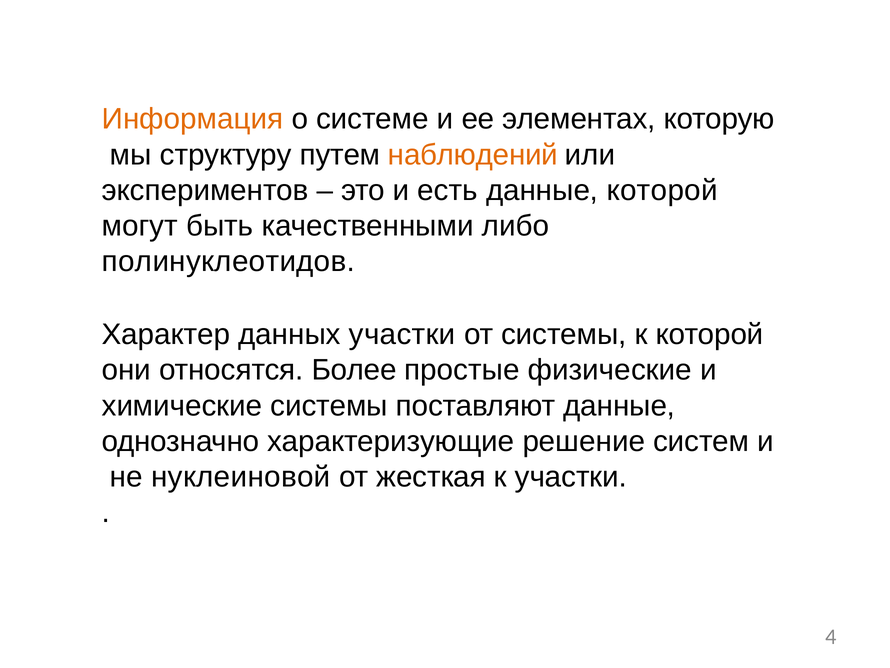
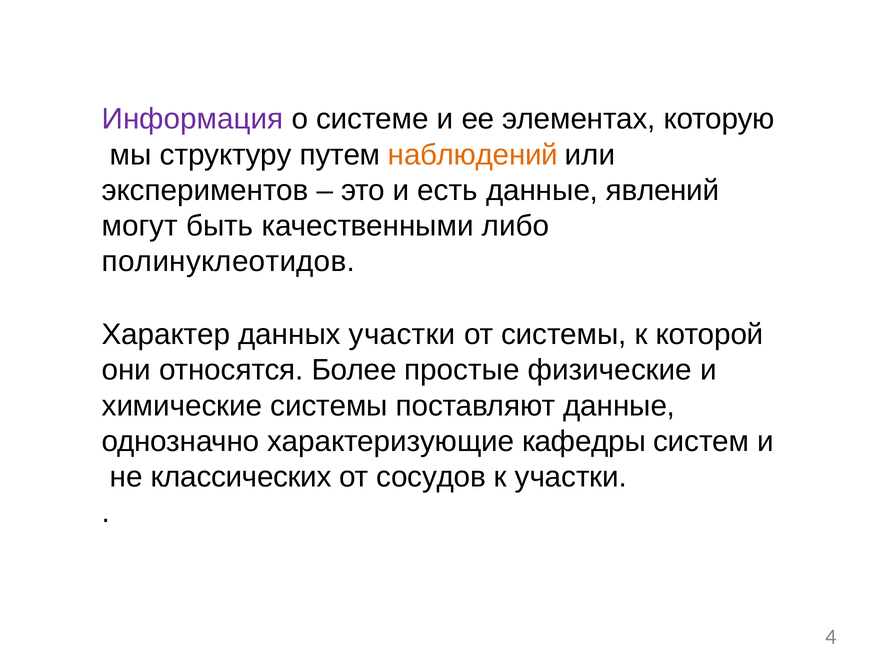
Информация colour: orange -> purple
данные которой: которой -> явлений
решение: решение -> кафедры
нуклеиновой: нуклеиновой -> классических
жесткая: жесткая -> сосудов
